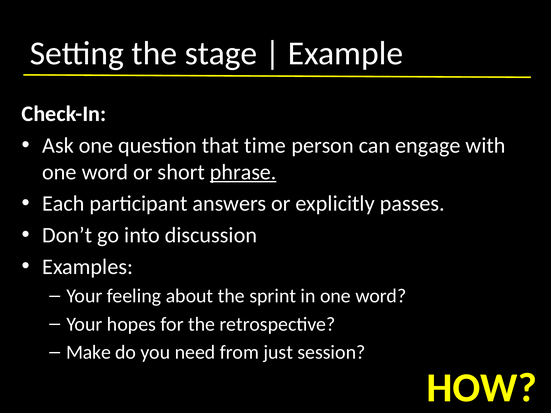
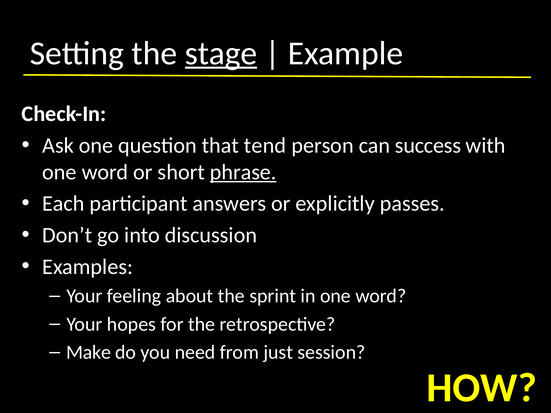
stage underline: none -> present
time: time -> tend
engage: engage -> success
